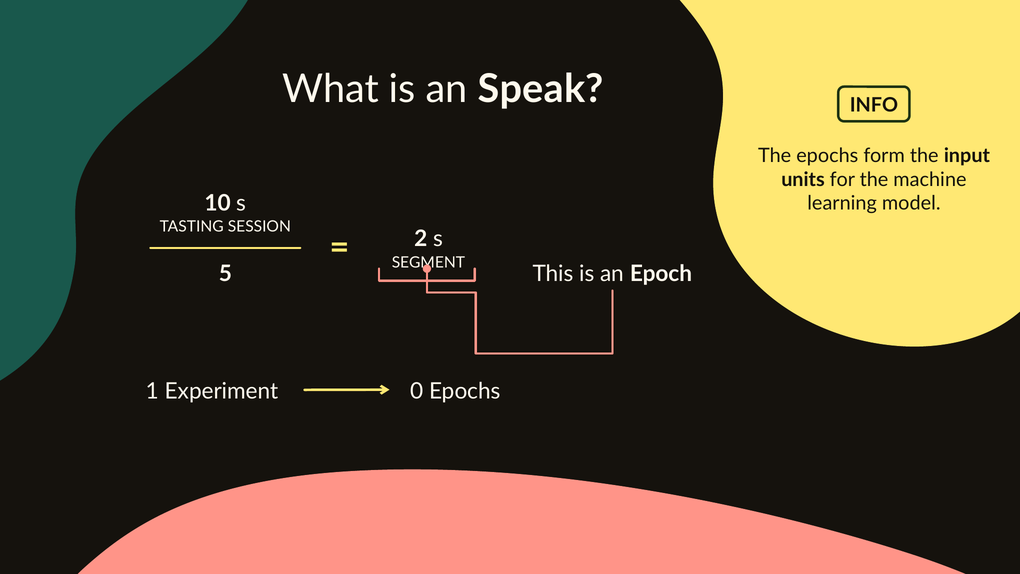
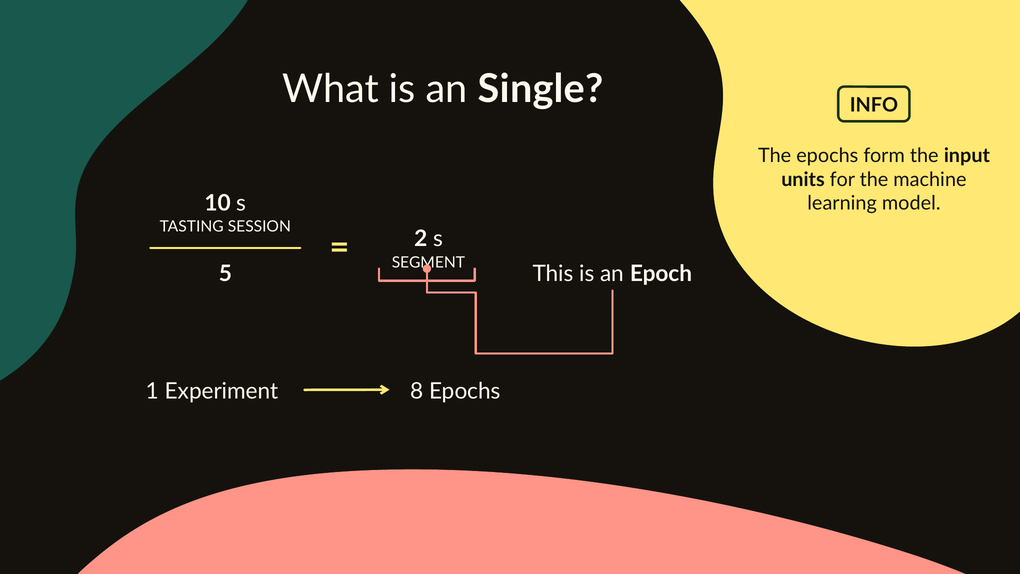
Speak: Speak -> Single
0: 0 -> 8
